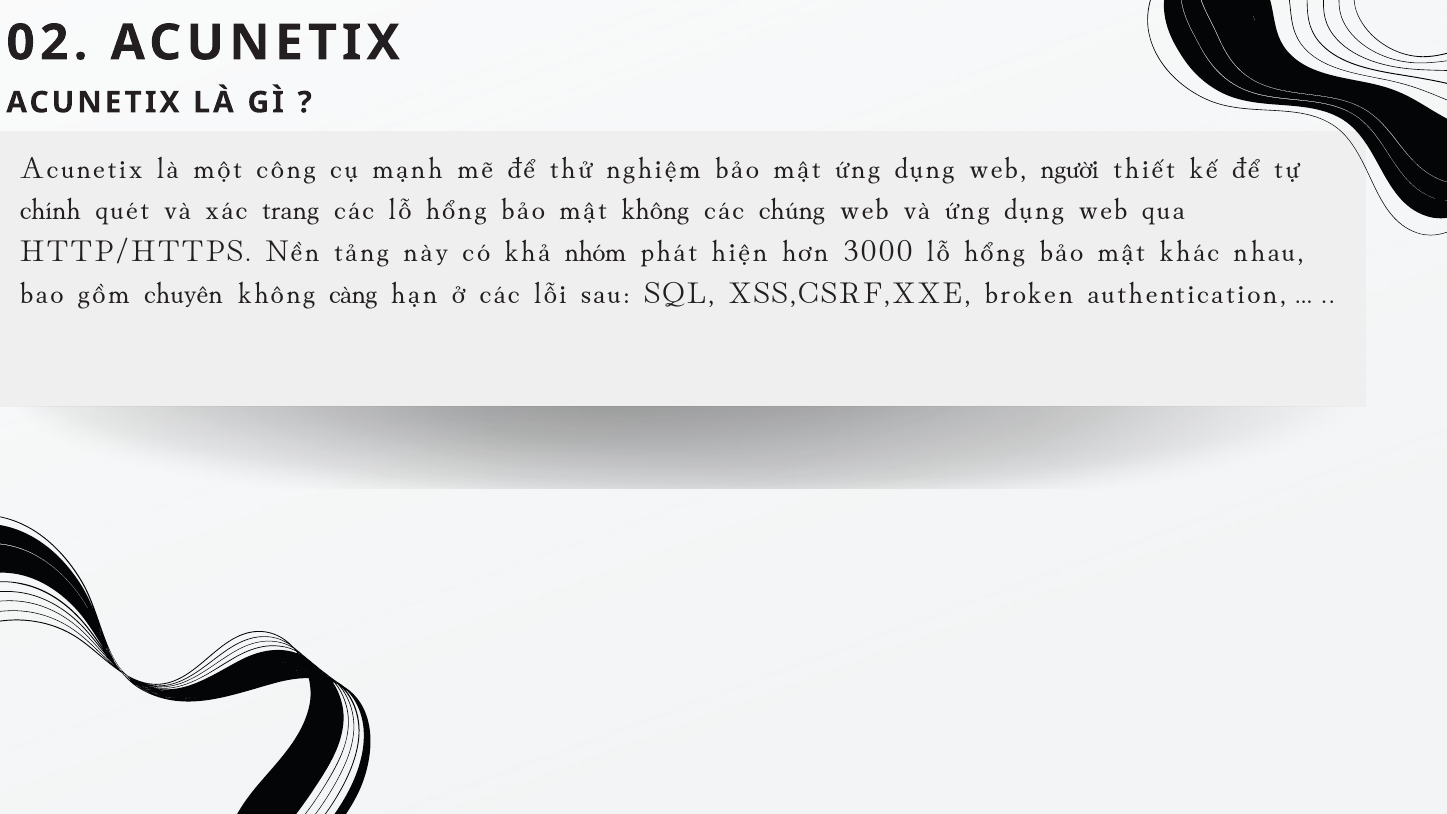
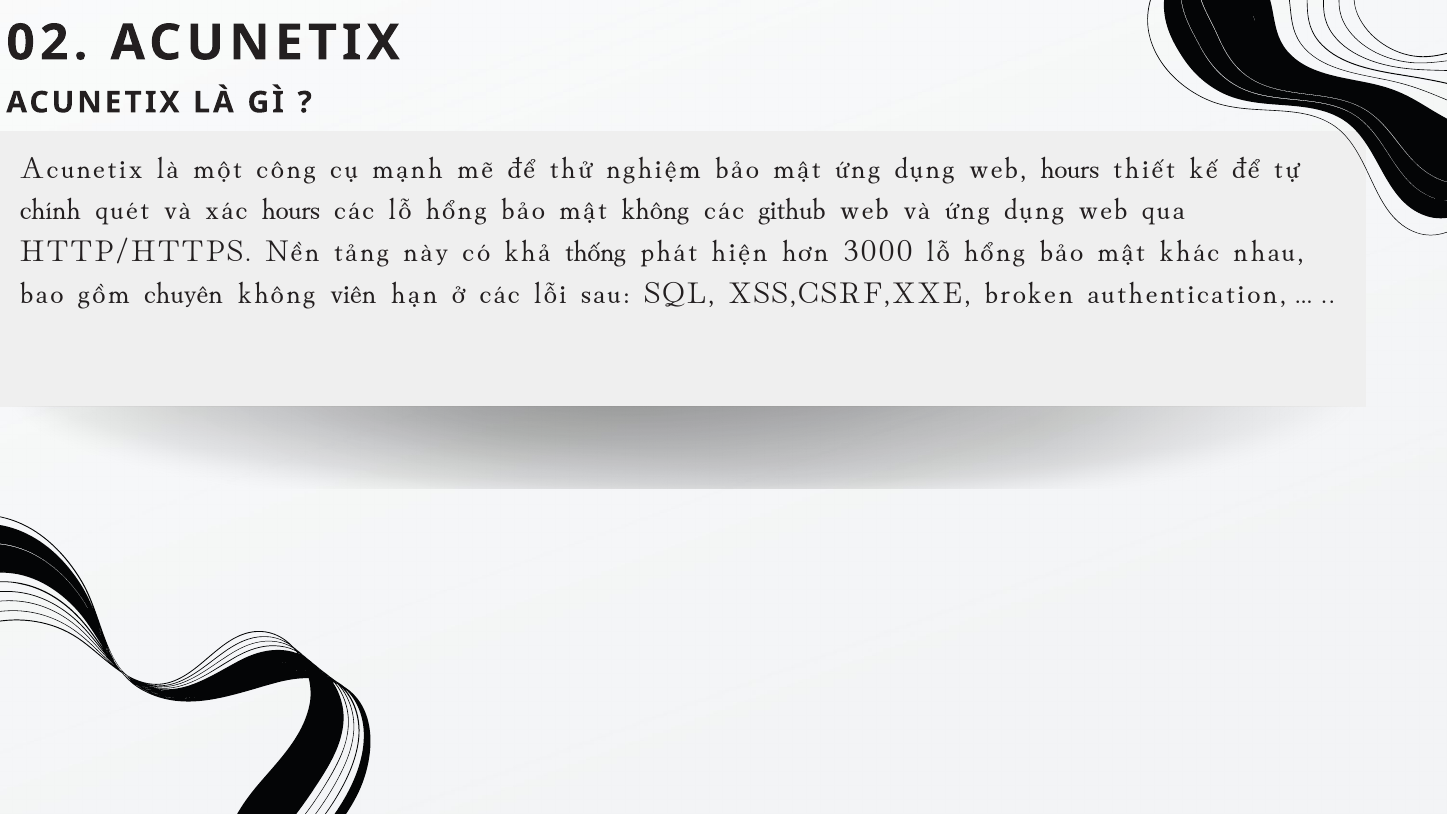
web người: người -> hours
xác trang: trang -> hours
chúng: chúng -> github
nhóm: nhóm -> thống
càng: càng -> viên
